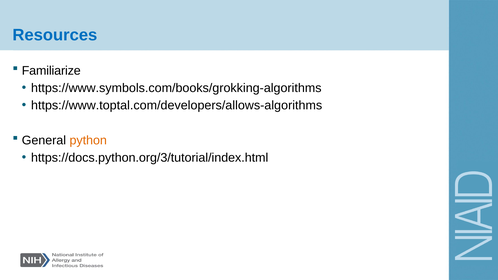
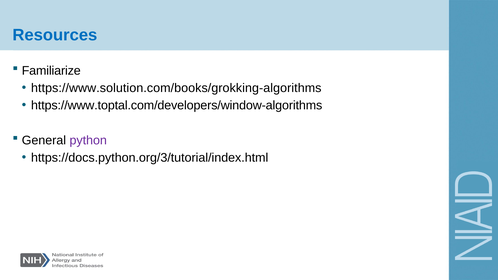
https://www.symbols.com/books/grokking-algorithms: https://www.symbols.com/books/grokking-algorithms -> https://www.solution.com/books/grokking-algorithms
https://www.toptal.com/developers/allows-algorithms: https://www.toptal.com/developers/allows-algorithms -> https://www.toptal.com/developers/window-algorithms
python colour: orange -> purple
